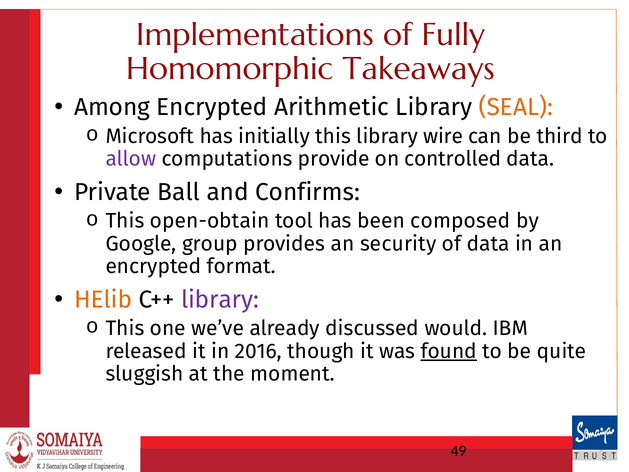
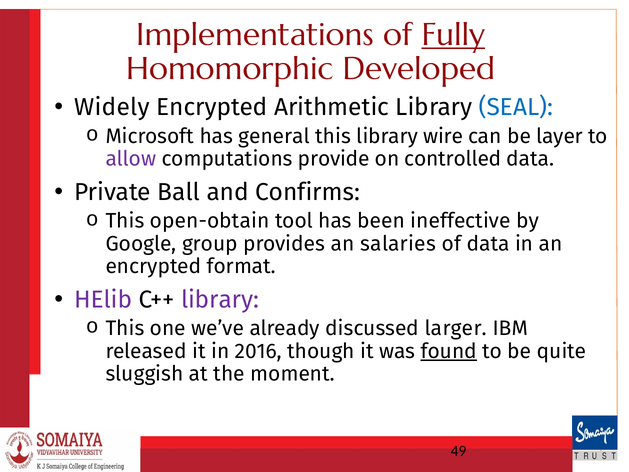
Fully underline: none -> present
Takeaways: Takeaways -> Developed
Among: Among -> Widely
SEAL colour: orange -> blue
initially: initially -> general
third: third -> layer
composed: composed -> ineffective
security: security -> salaries
HElib colour: orange -> purple
would: would -> larger
